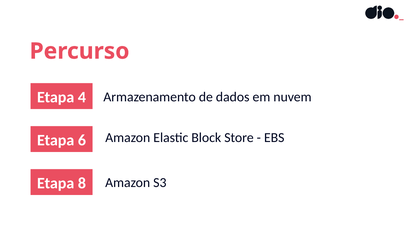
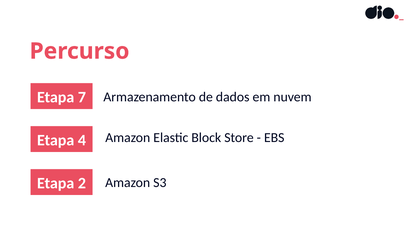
4: 4 -> 7
6: 6 -> 4
8: 8 -> 2
